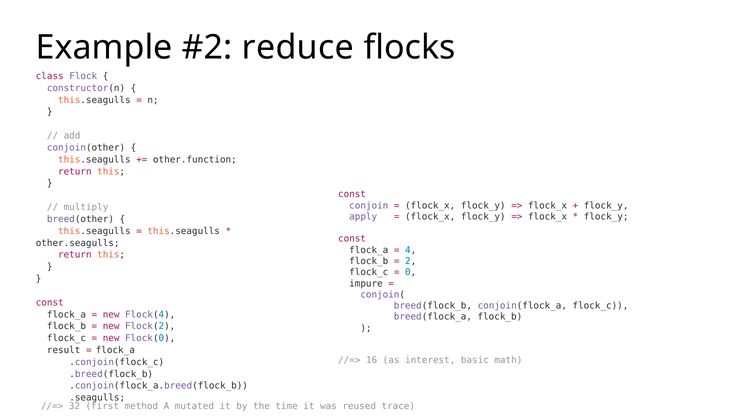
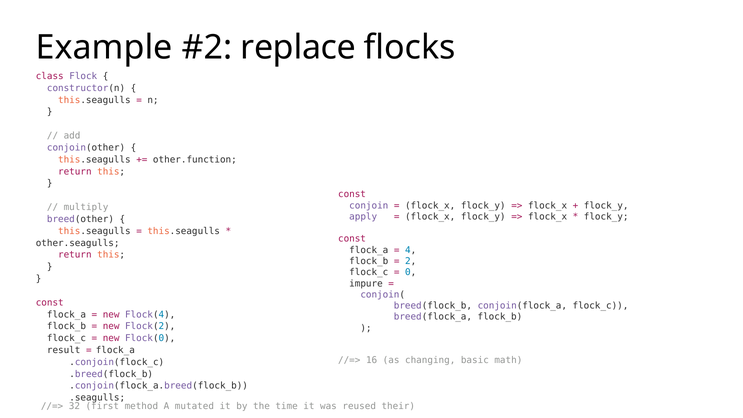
reduce: reduce -> replace
interest: interest -> changing
trace: trace -> their
